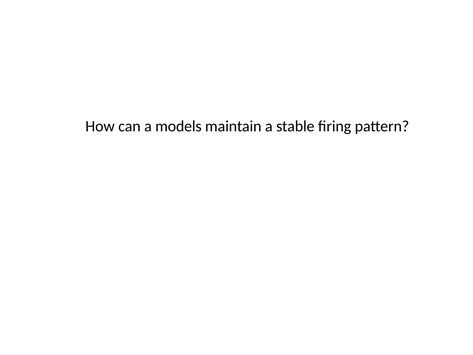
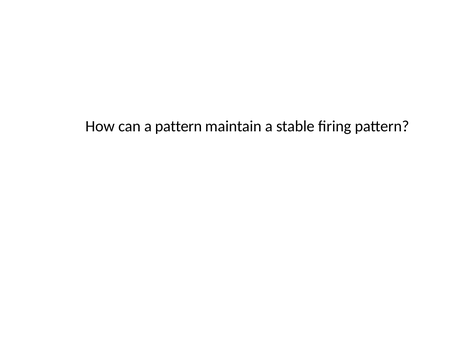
a models: models -> pattern
